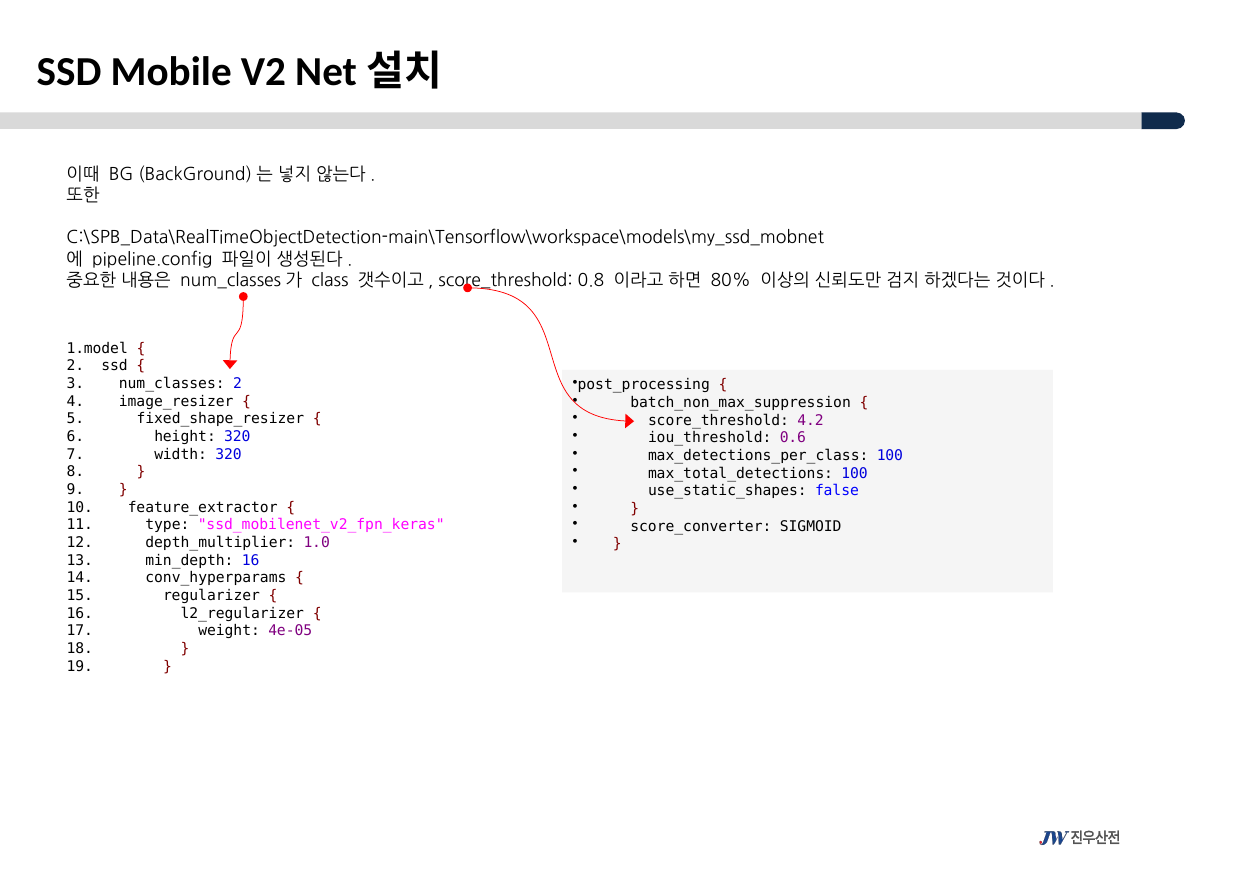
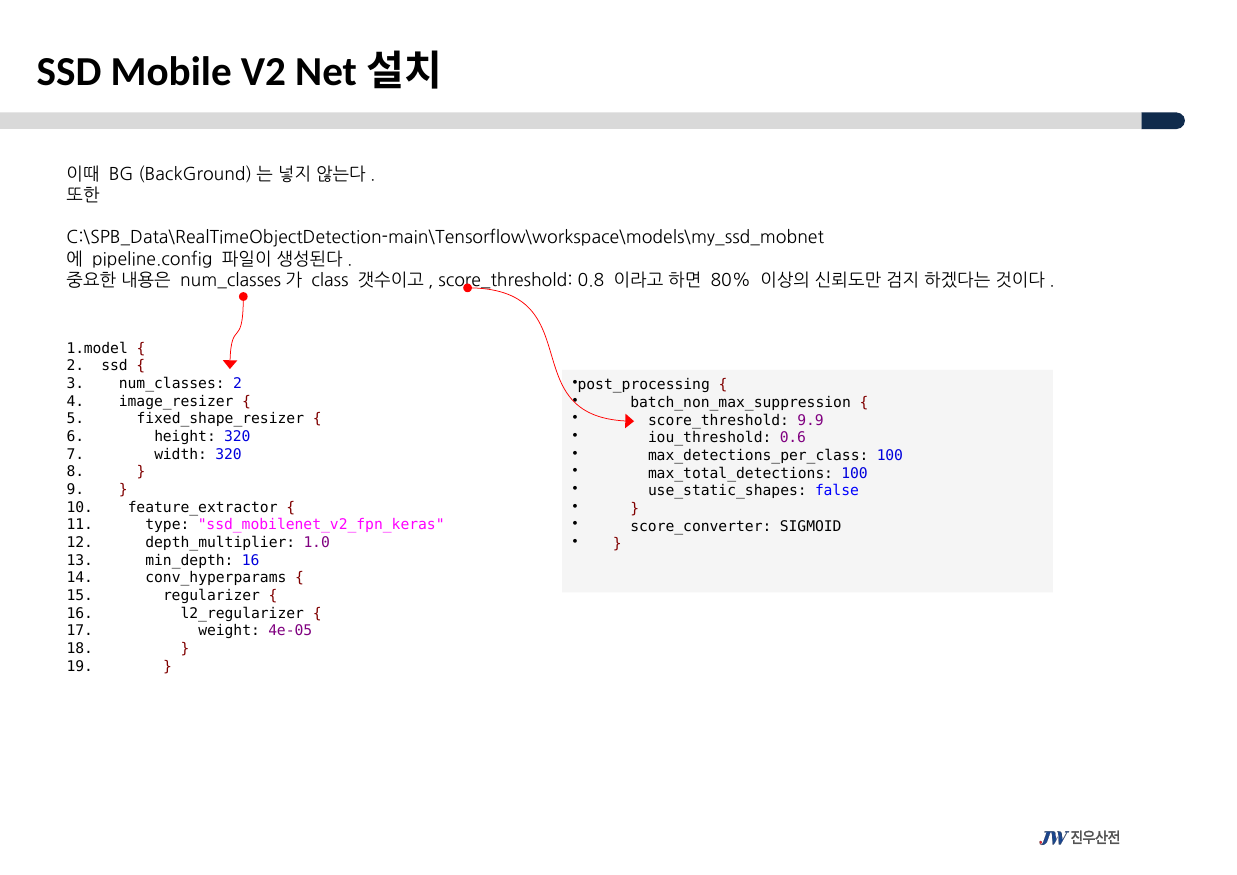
4.2: 4.2 -> 9.9
